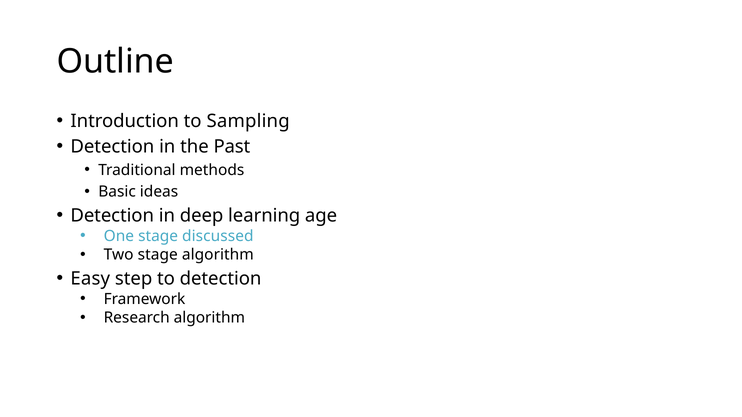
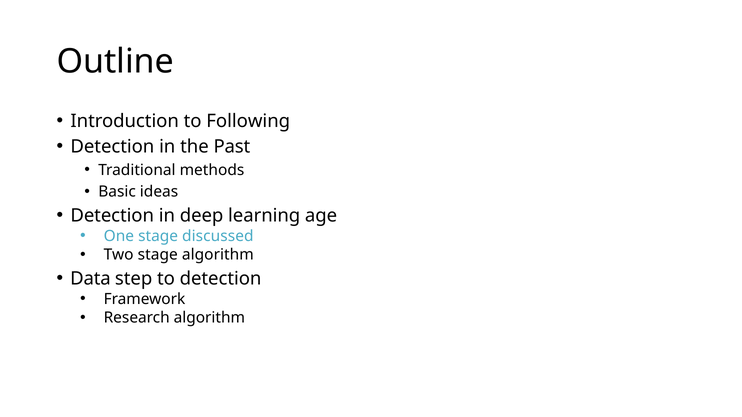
Sampling: Sampling -> Following
Easy: Easy -> Data
